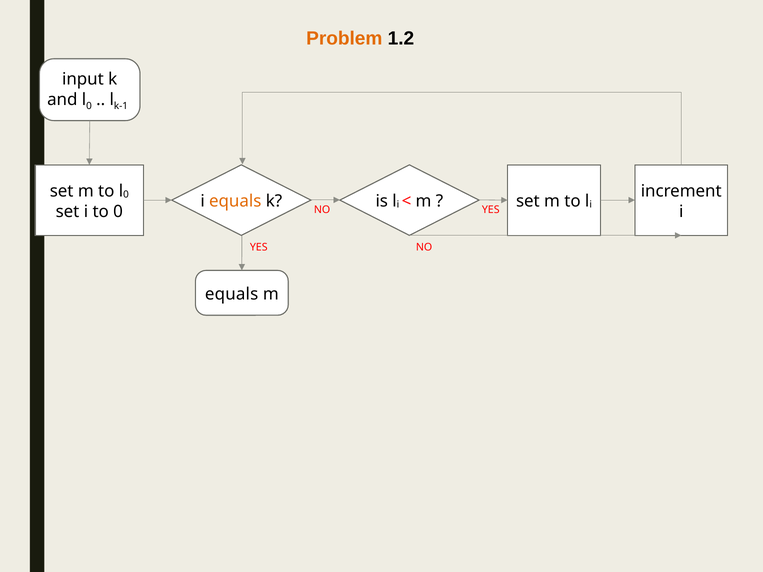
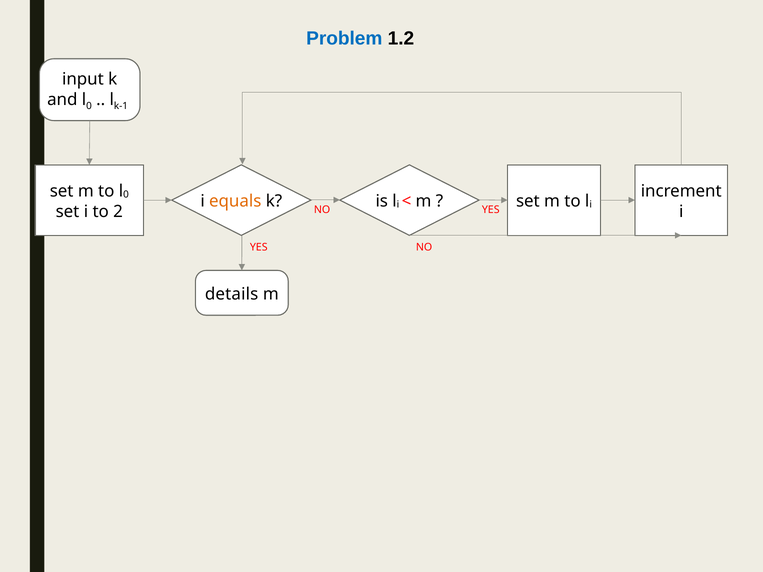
Problem colour: orange -> blue
to 0: 0 -> 2
equals at (232, 294): equals -> details
